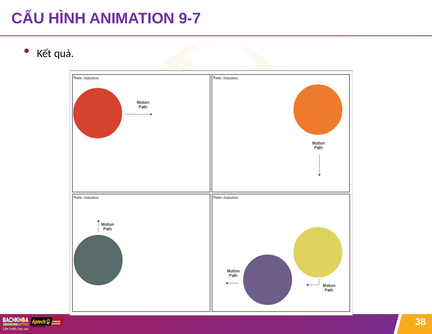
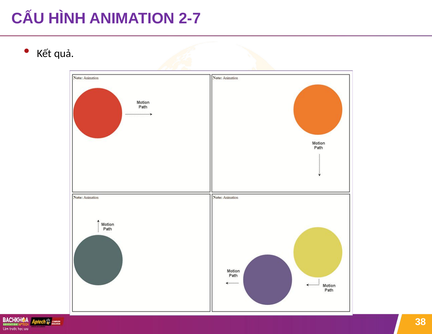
9-7: 9-7 -> 2-7
